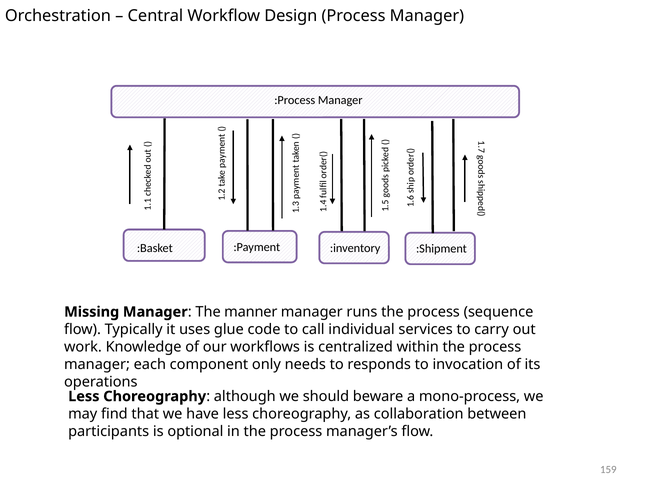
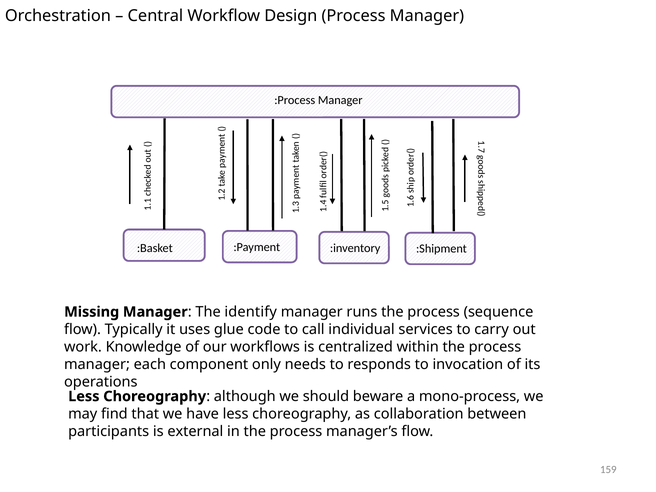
manner: manner -> identify
optional: optional -> external
